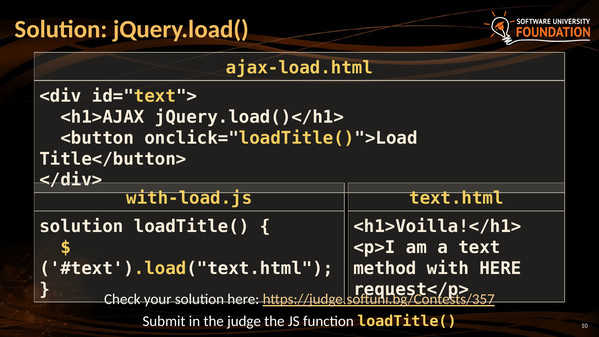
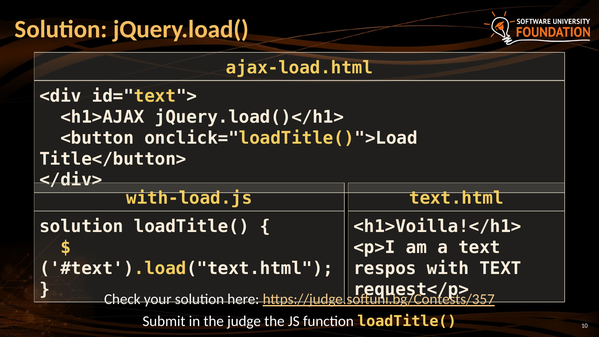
method: method -> respos
with HERE: HERE -> TEXT
